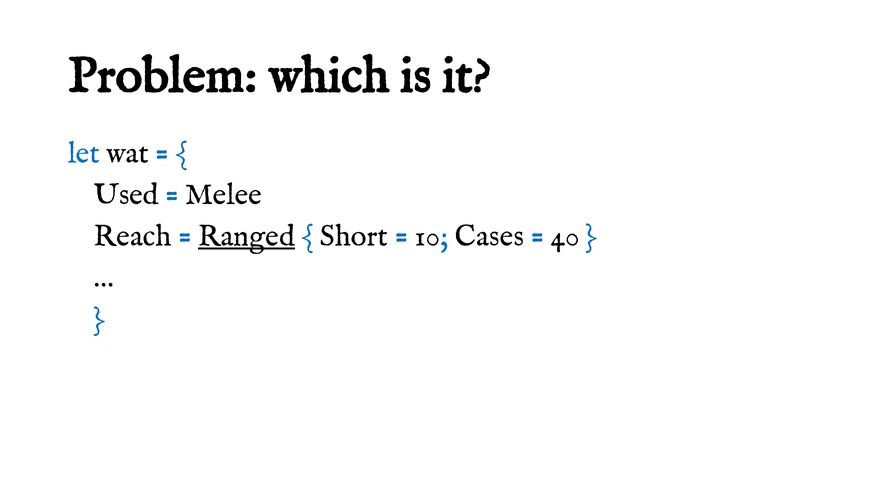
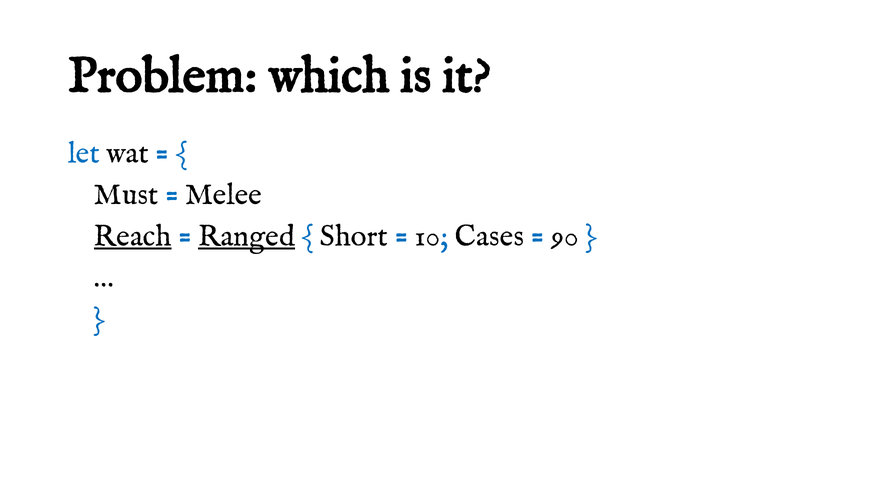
Used: Used -> Must
Reach underline: none -> present
40: 40 -> 90
